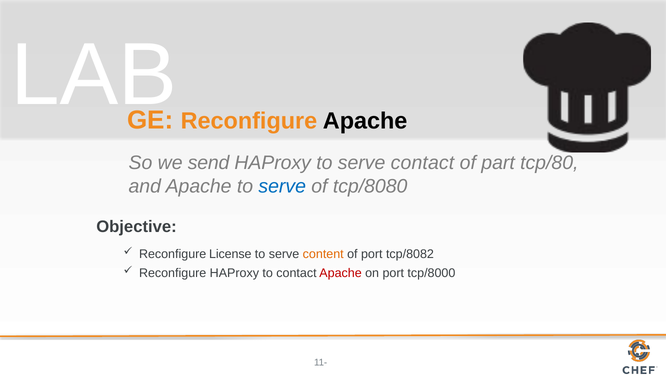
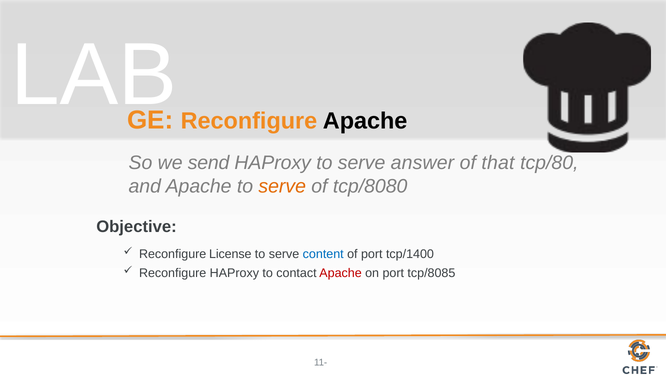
serve contact: contact -> answer
part: part -> that
serve at (282, 186) colour: blue -> orange
content colour: orange -> blue
tcp/8082: tcp/8082 -> tcp/1400
tcp/8000: tcp/8000 -> tcp/8085
